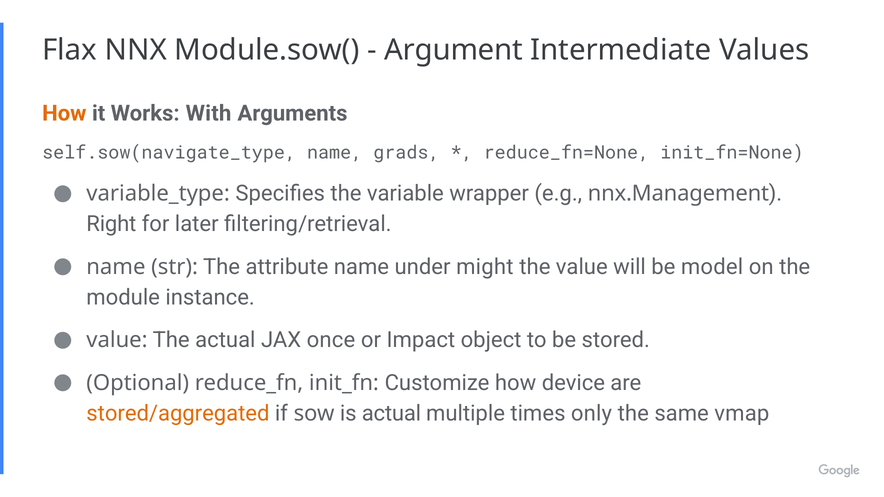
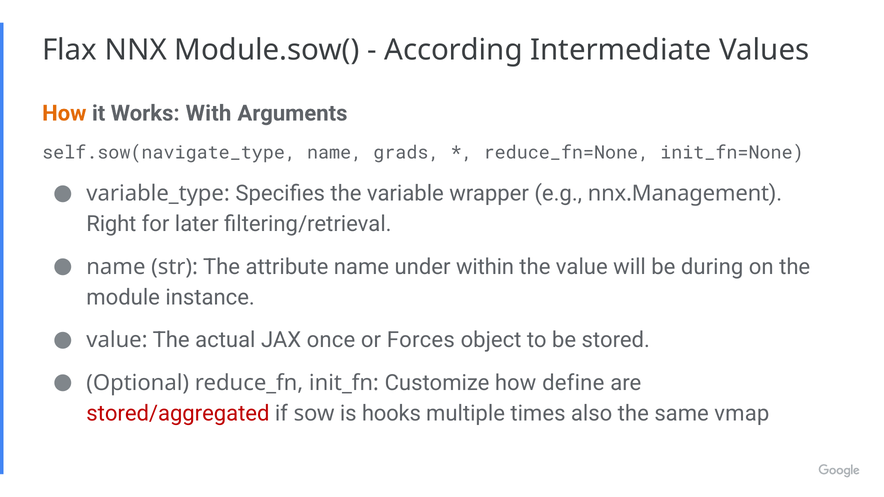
Argument: Argument -> According
might: might -> within
model: model -> during
Impact: Impact -> Forces
device: device -> define
stored/aggregated colour: orange -> red
is actual: actual -> hooks
only: only -> also
